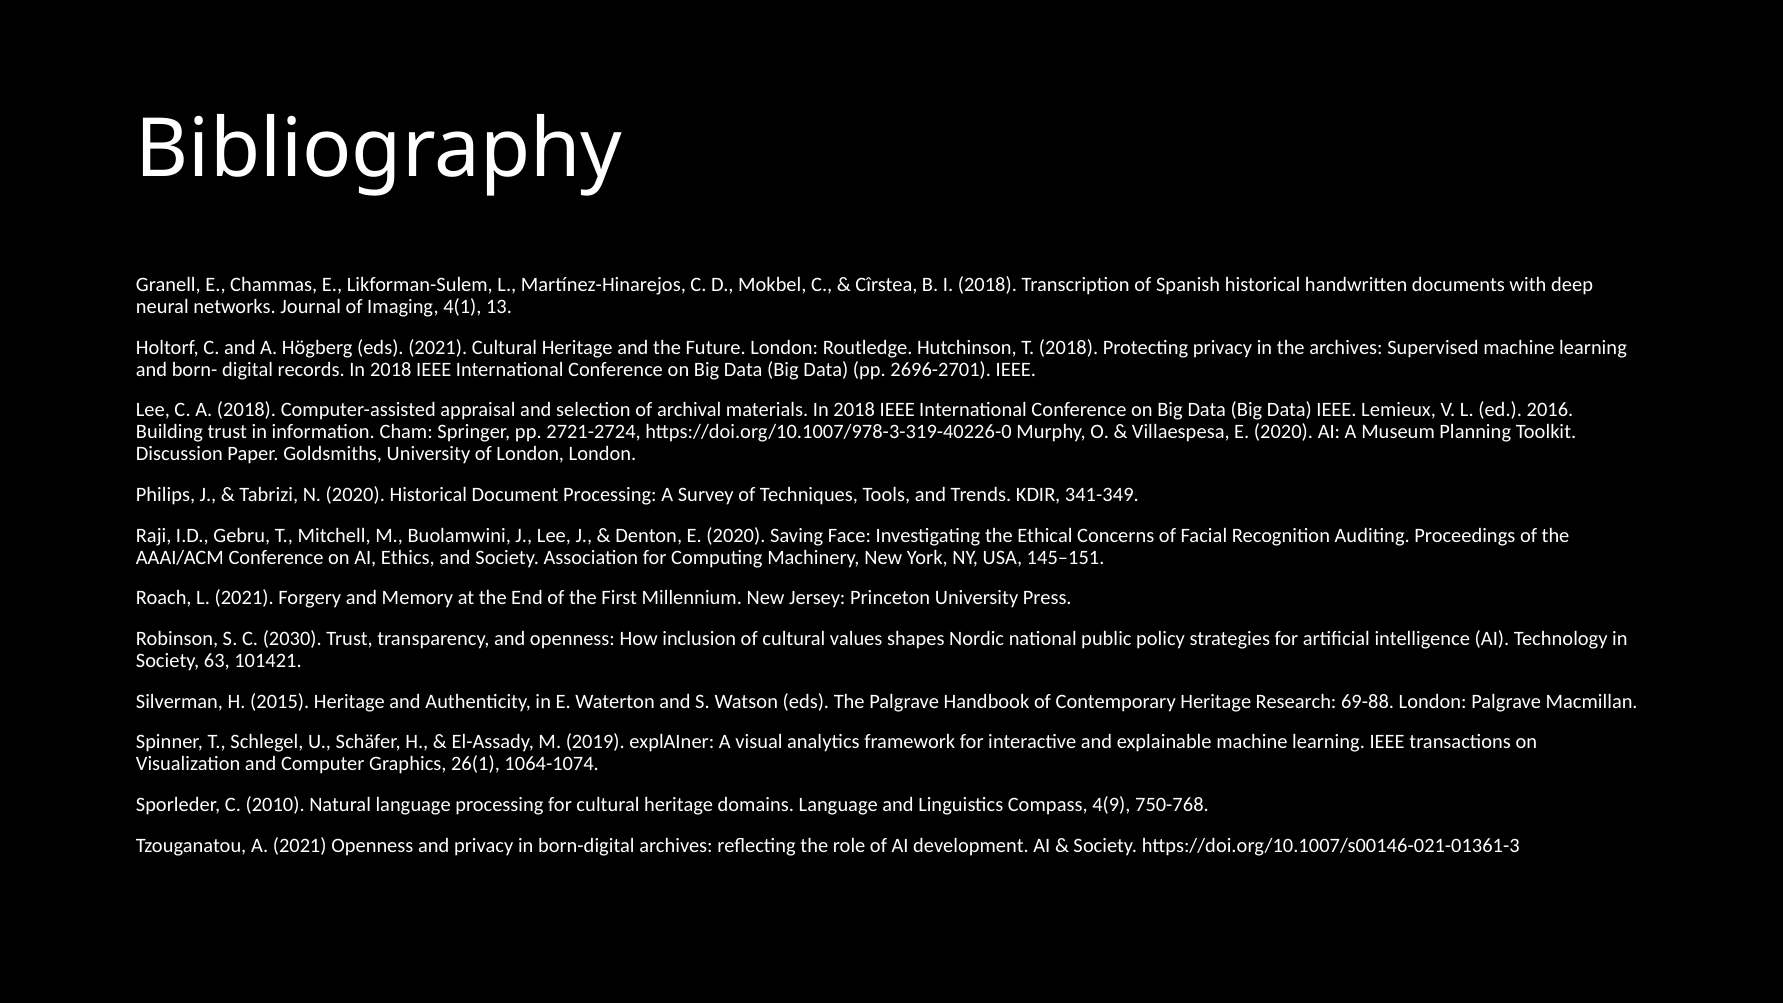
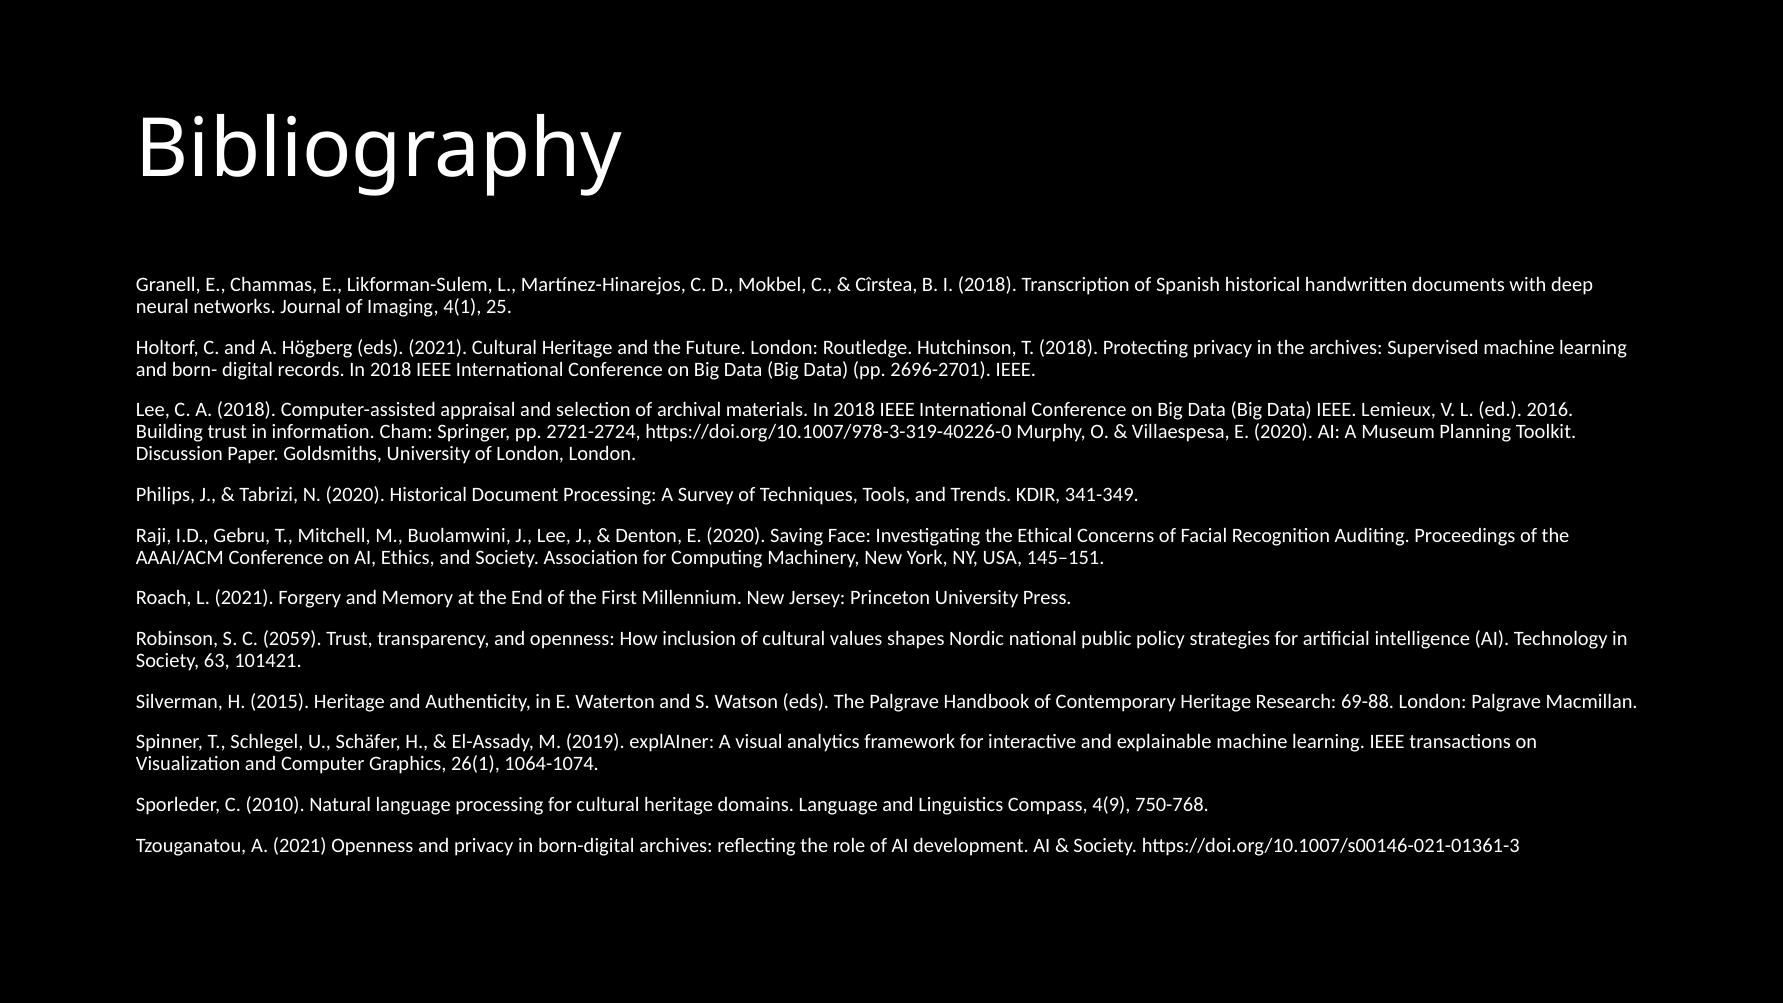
13: 13 -> 25
2030: 2030 -> 2059
